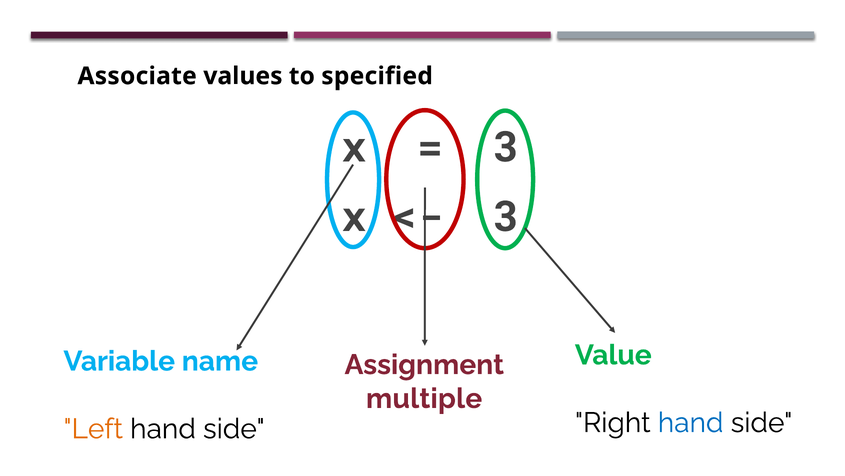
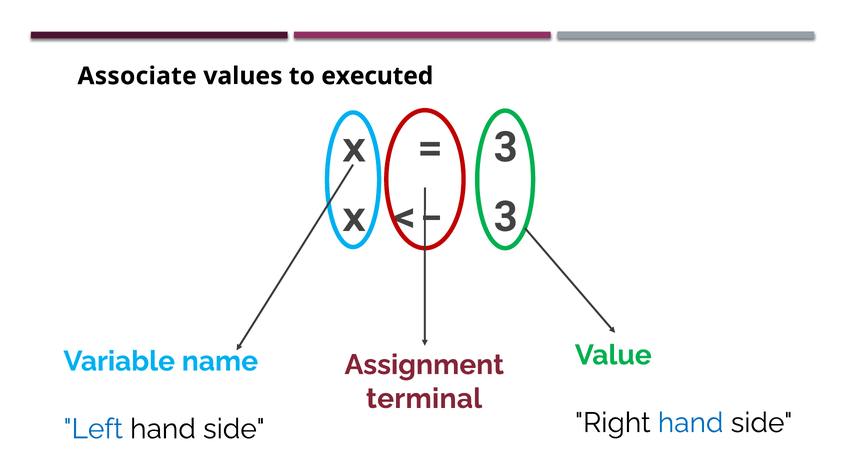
specified: specified -> executed
multiple: multiple -> terminal
Left colour: orange -> blue
